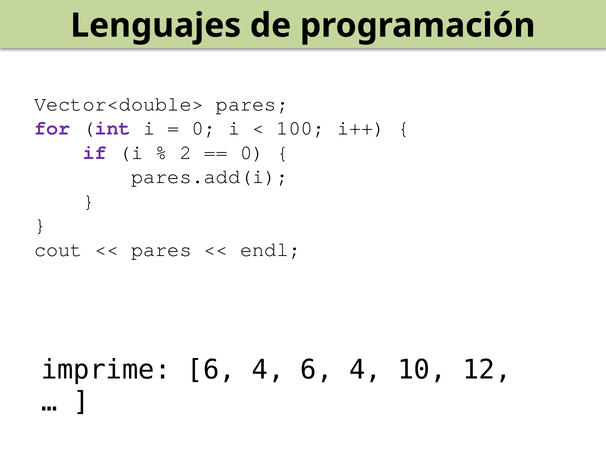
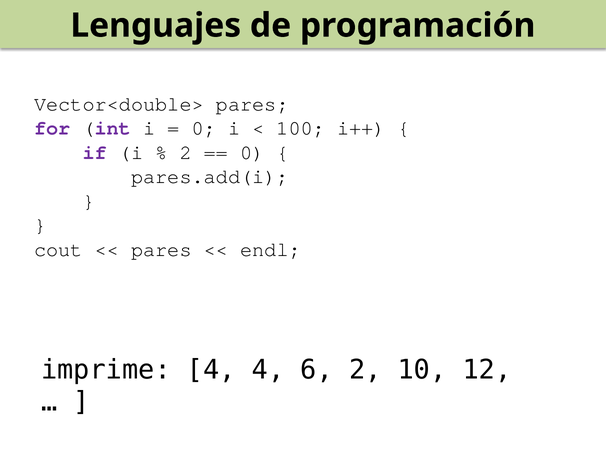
imprime 6: 6 -> 4
4 6 4: 4 -> 2
